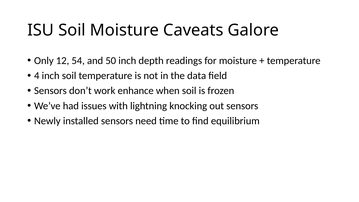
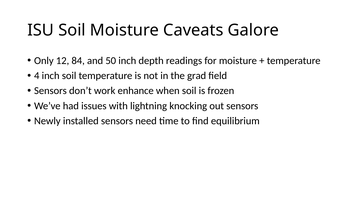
54: 54 -> 84
data: data -> grad
